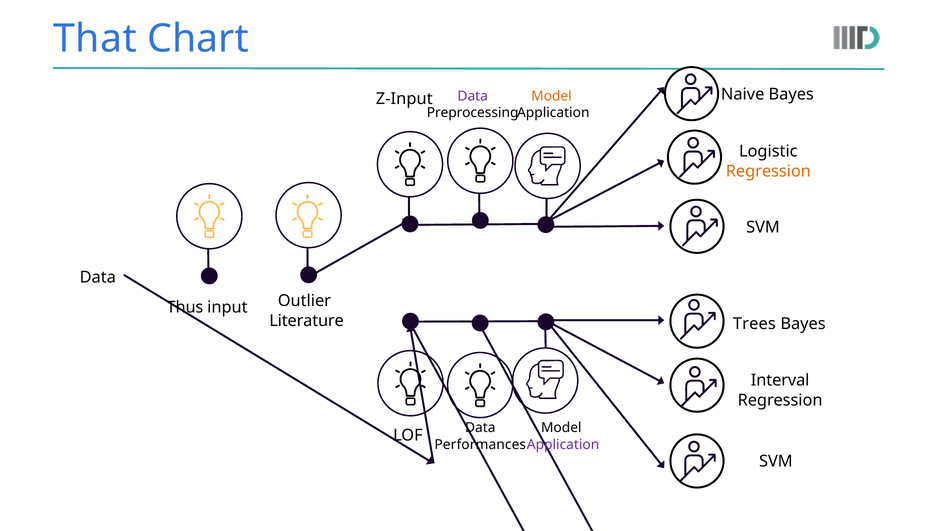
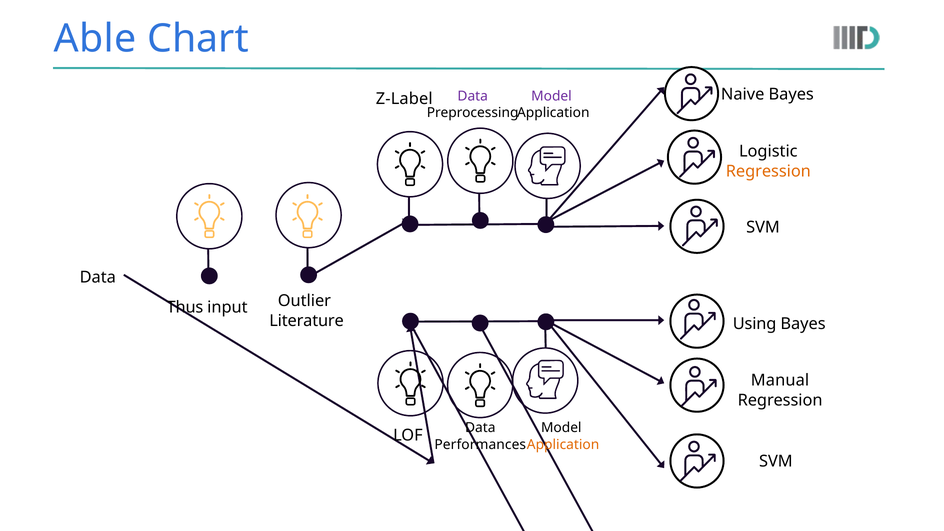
That: That -> Able
Model at (552, 96) colour: orange -> purple
Z-Input: Z-Input -> Z-Label
Trees: Trees -> Using
Interval: Interval -> Manual
Application at (563, 444) colour: purple -> orange
